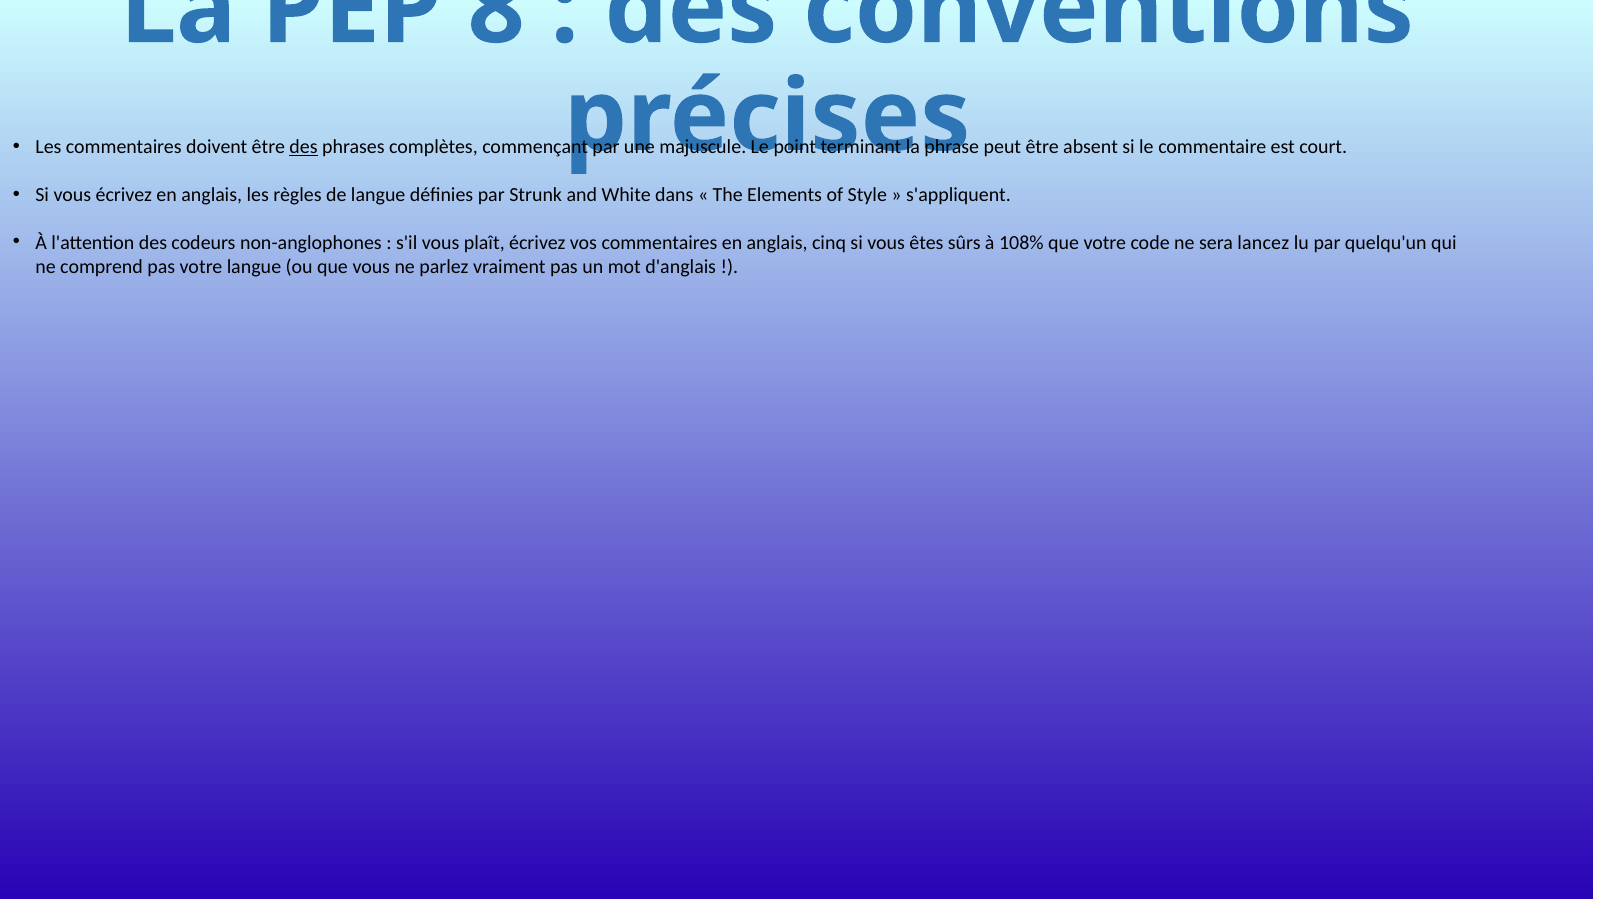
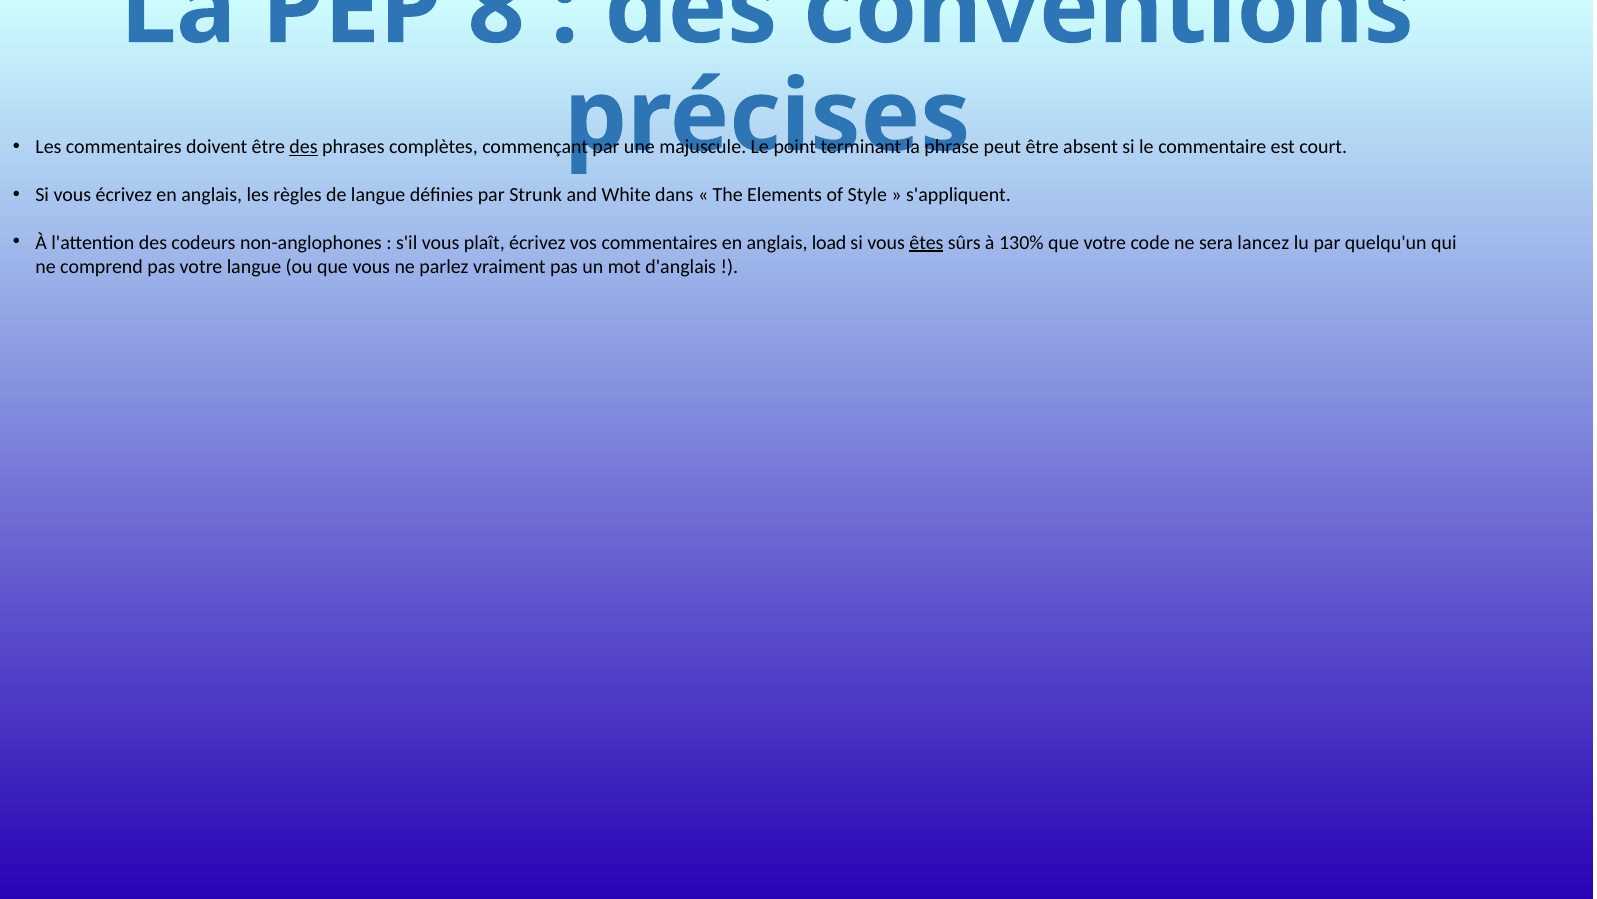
cinq: cinq -> load
êtes underline: none -> present
108%: 108% -> 130%
